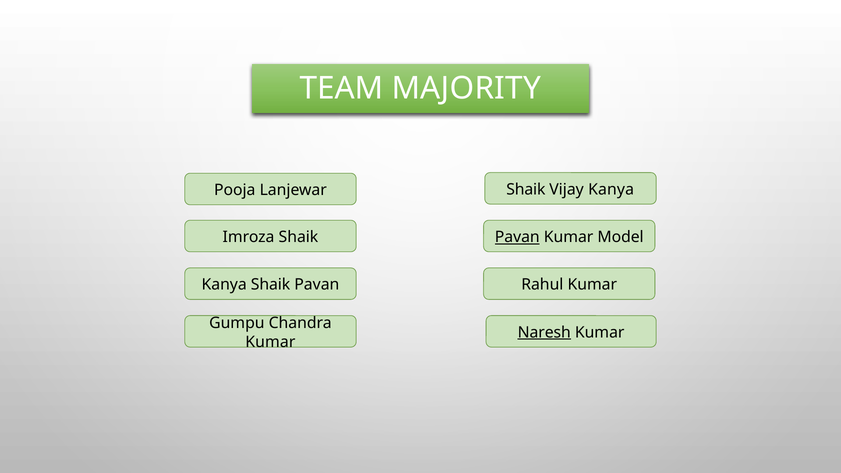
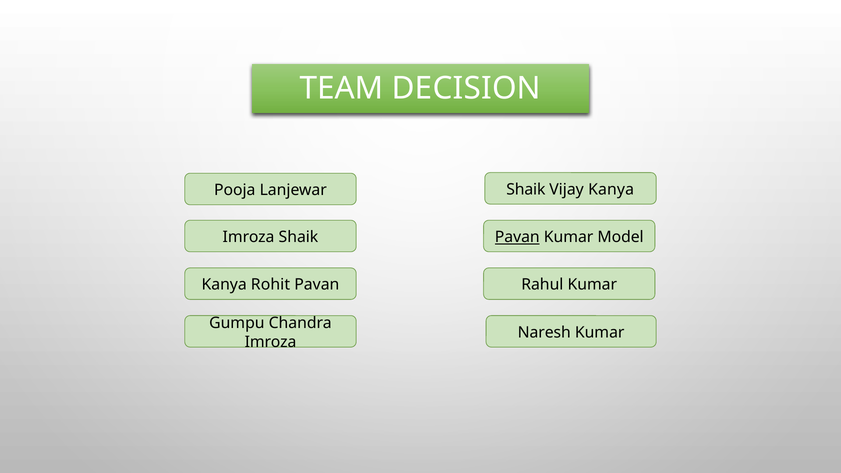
MAJORITY: MAJORITY -> DECISION
Kanya Shaik: Shaik -> Rohit
Naresh underline: present -> none
Kumar at (270, 342): Kumar -> Imroza
